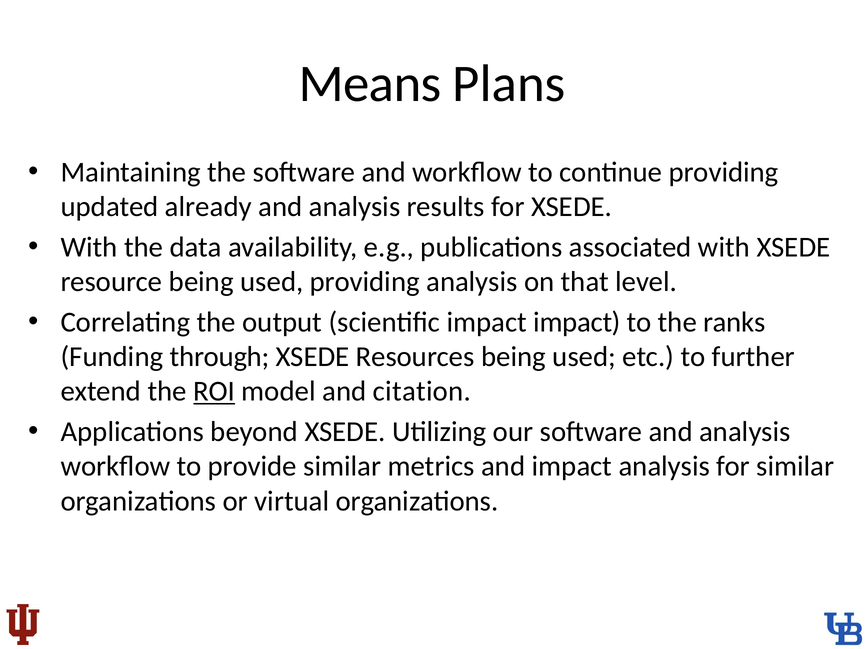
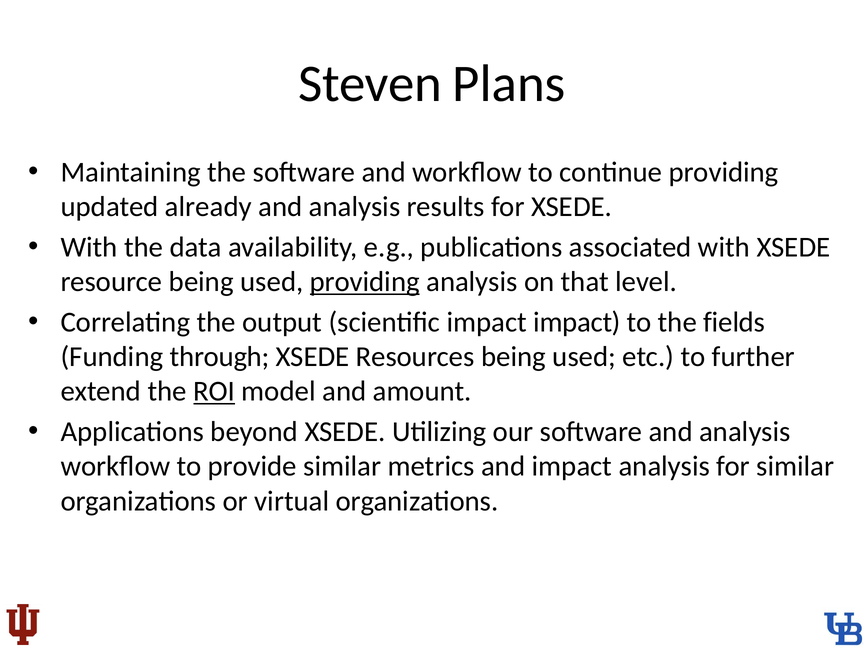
Means: Means -> Steven
providing at (365, 282) underline: none -> present
ranks: ranks -> fields
citation: citation -> amount
